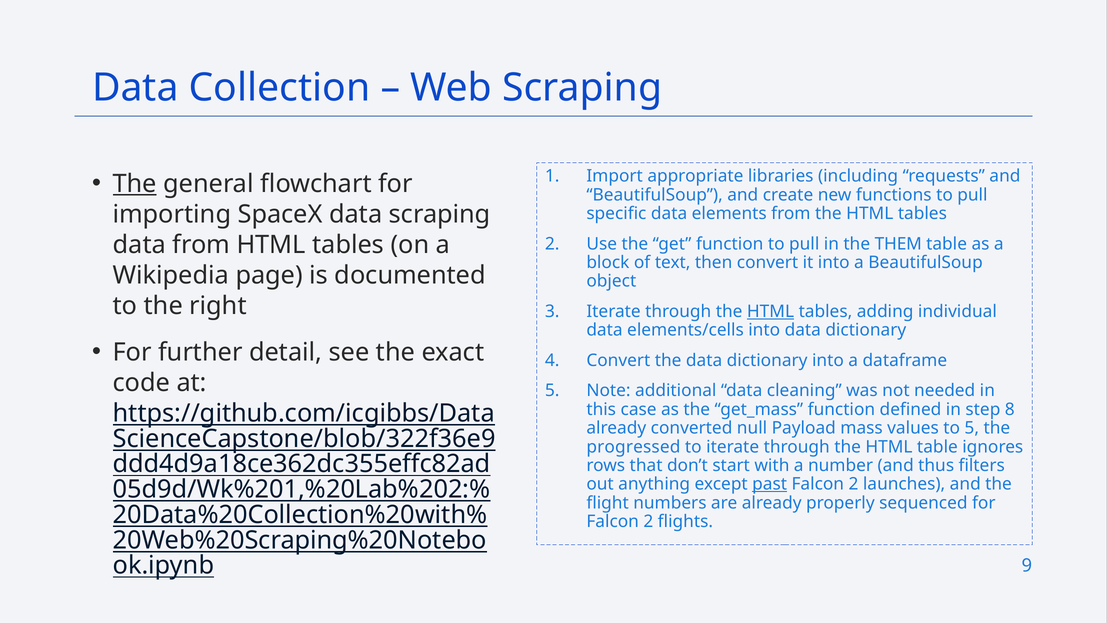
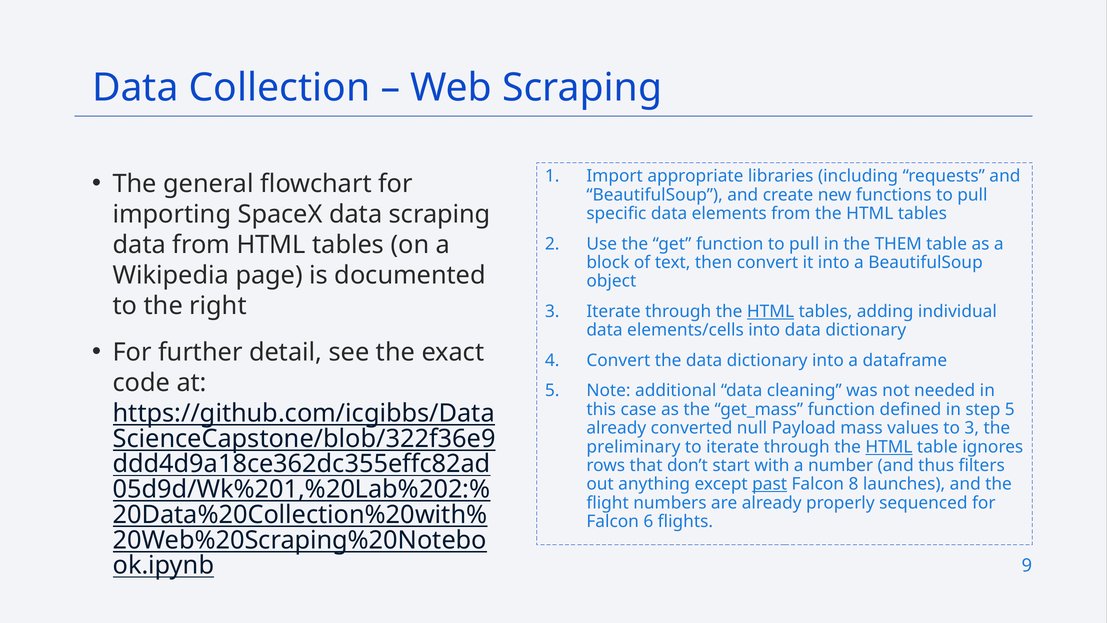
The at (135, 184) underline: present -> none
step 8: 8 -> 5
to 5: 5 -> 3
progressed: progressed -> preliminary
HTML at (889, 447) underline: none -> present
2 at (853, 484): 2 -> 8
2 at (648, 521): 2 -> 6
